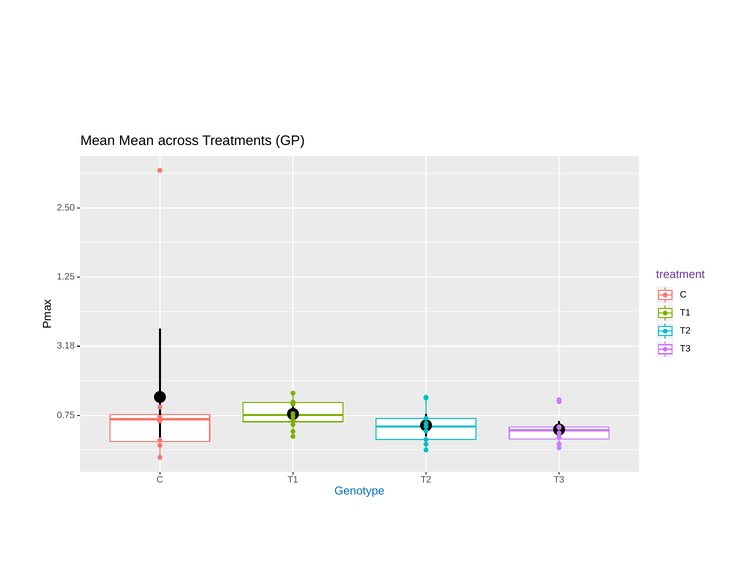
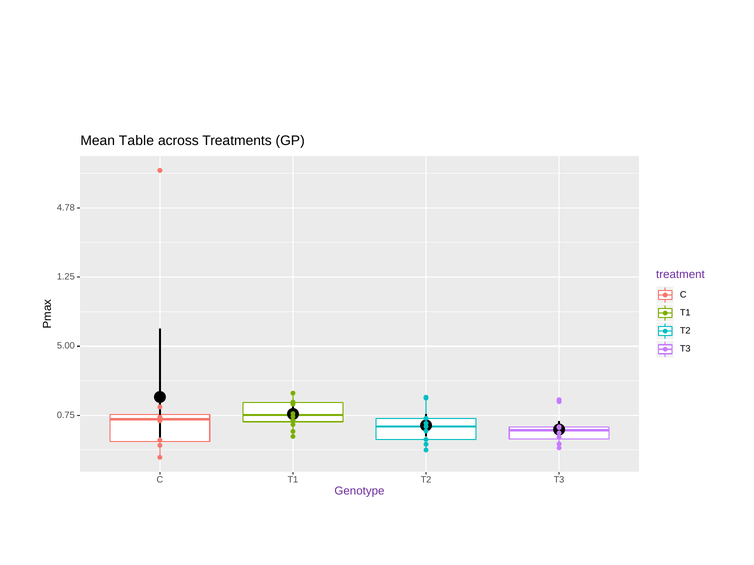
Mean Mean: Mean -> Table
2.50: 2.50 -> 4.78
3.18: 3.18 -> 5.00
Genotype colour: blue -> purple
